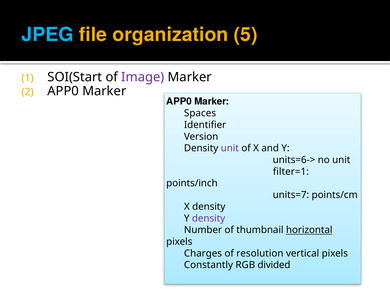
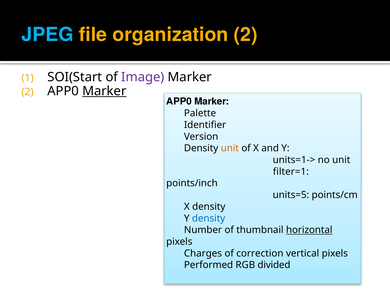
organization 5: 5 -> 2
Marker at (104, 91) underline: none -> present
Spaces: Spaces -> Palette
unit at (230, 148) colour: purple -> orange
units=6->: units=6-> -> units=1->
units=7: units=7 -> units=5
density at (209, 219) colour: purple -> blue
resolution: resolution -> correction
Constantly: Constantly -> Performed
